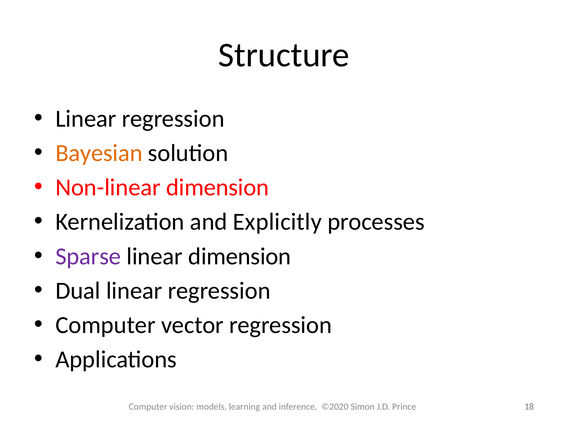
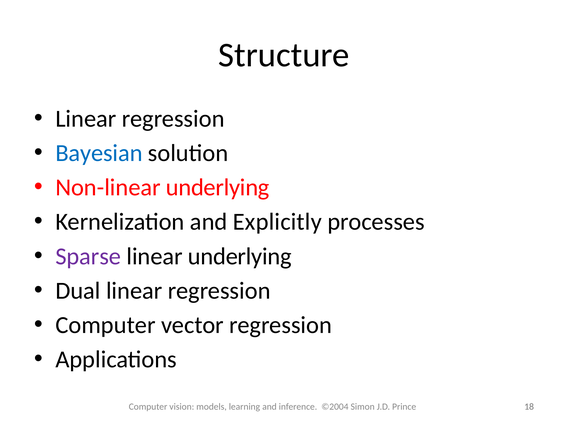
Bayesian colour: orange -> blue
Non-linear dimension: dimension -> underlying
linear dimension: dimension -> underlying
©2020: ©2020 -> ©2004
